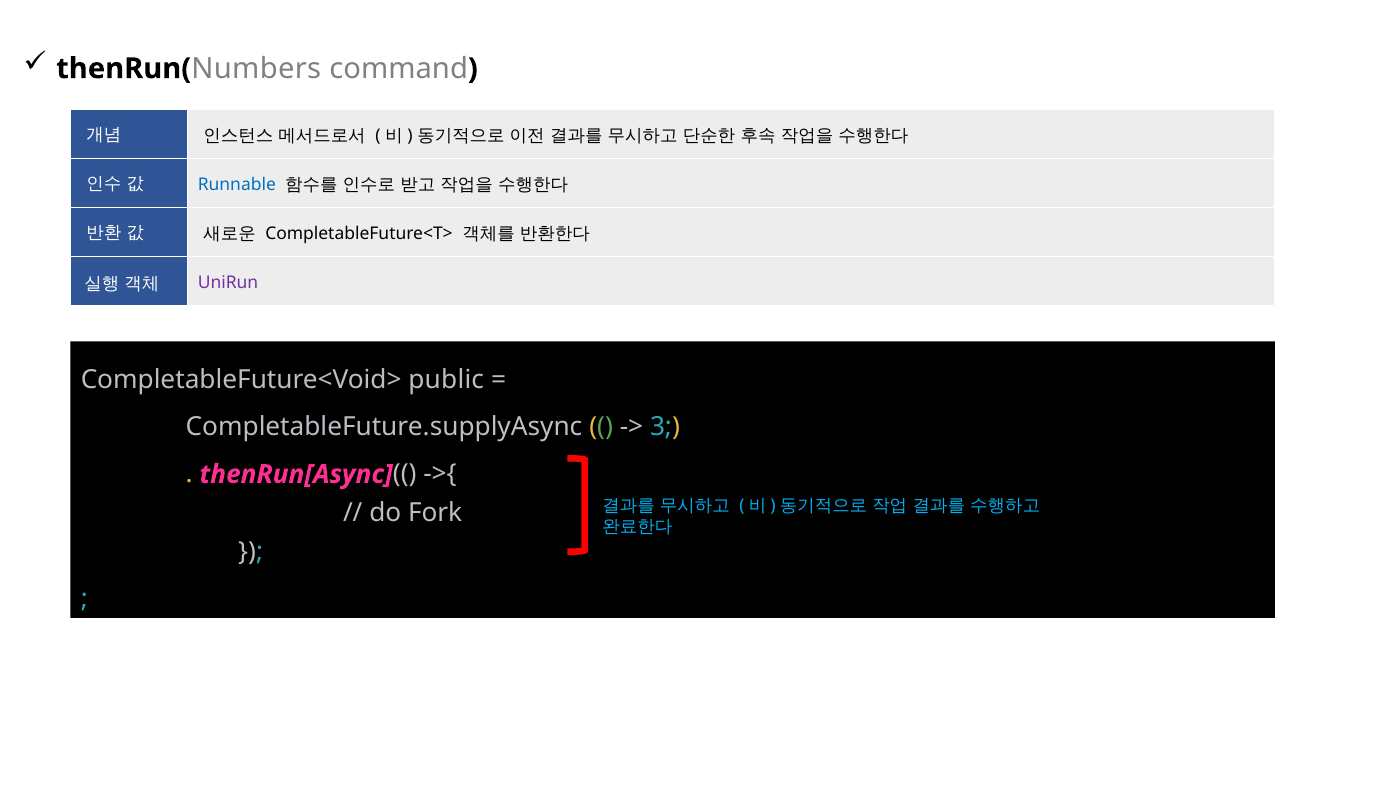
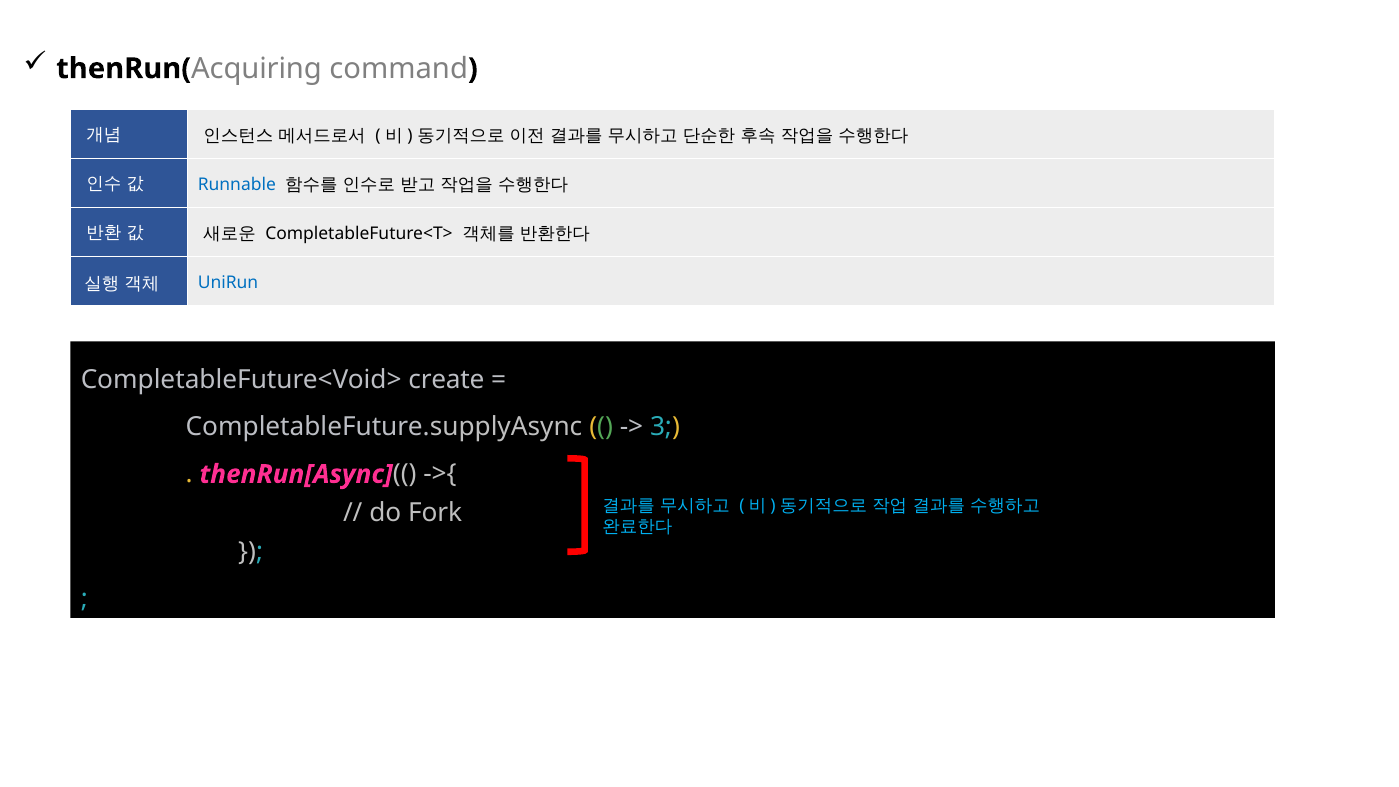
Numbers: Numbers -> Acquiring
UniRun colour: purple -> blue
public: public -> create
